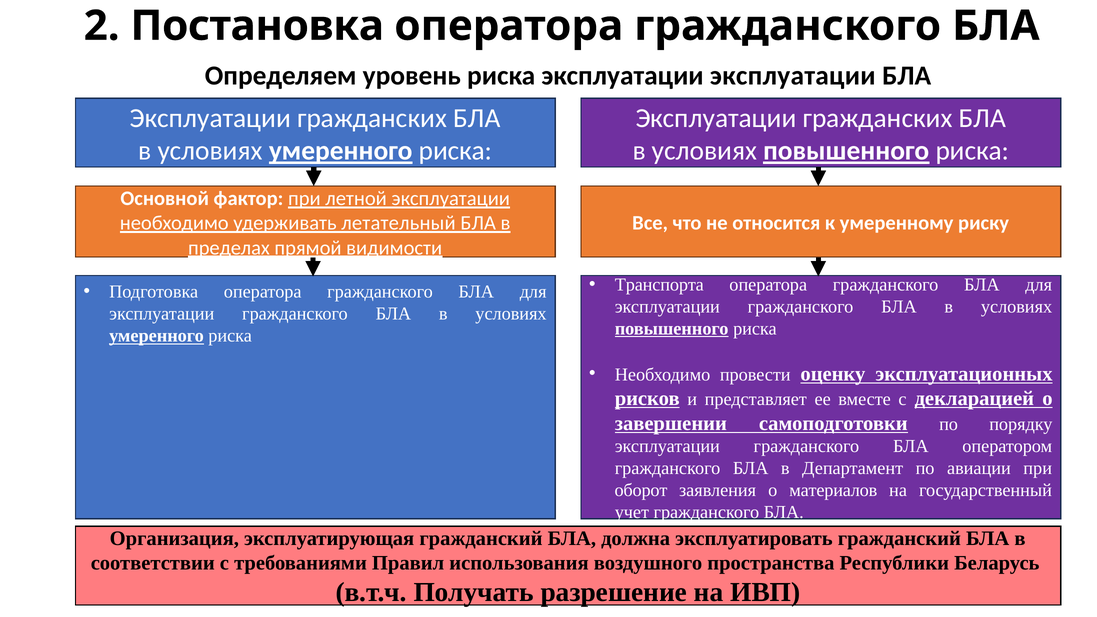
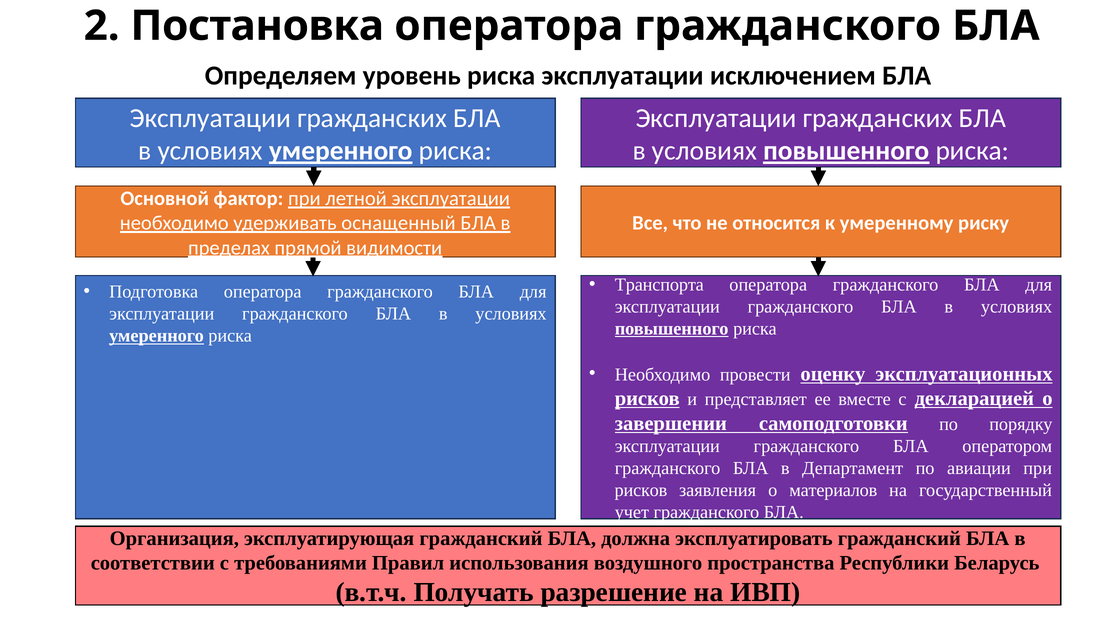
эксплуатации эксплуатации: эксплуатации -> исключением
летательный: летательный -> оснащенный
оборот at (641, 490): оборот -> рисков
